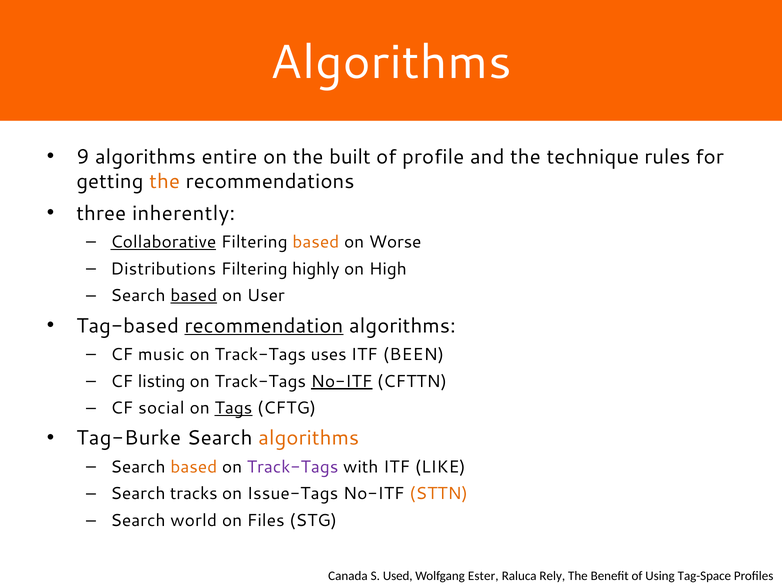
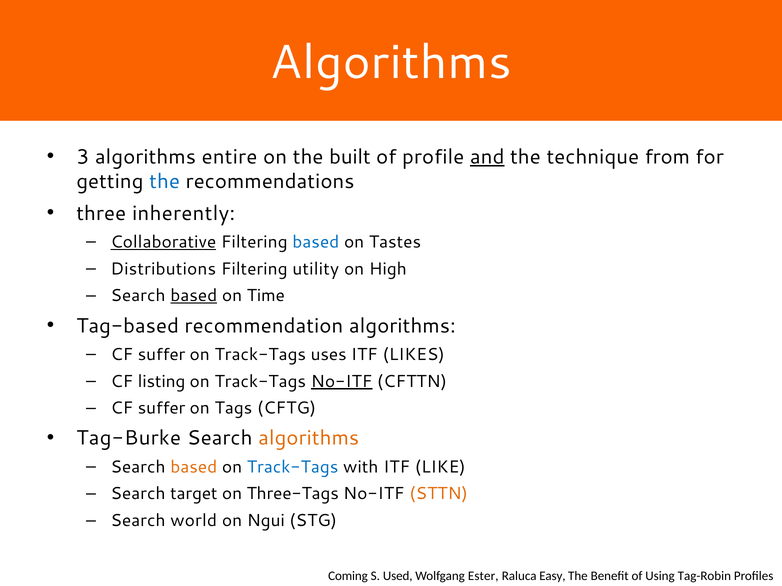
9: 9 -> 3
and underline: none -> present
rules: rules -> from
the at (165, 182) colour: orange -> blue
based at (316, 242) colour: orange -> blue
Worse: Worse -> Tastes
highly: highly -> utility
User: User -> Time
recommendation underline: present -> none
music at (161, 355): music -> suffer
BEEN: BEEN -> LIKES
social at (161, 409): social -> suffer
Tags underline: present -> none
Track-Tags at (293, 467) colour: purple -> blue
tracks: tracks -> target
Issue-Tags: Issue-Tags -> Three-Tags
Files: Files -> Ngui
Canada: Canada -> Coming
Rely: Rely -> Easy
Tag-Space: Tag-Space -> Tag-Robin
